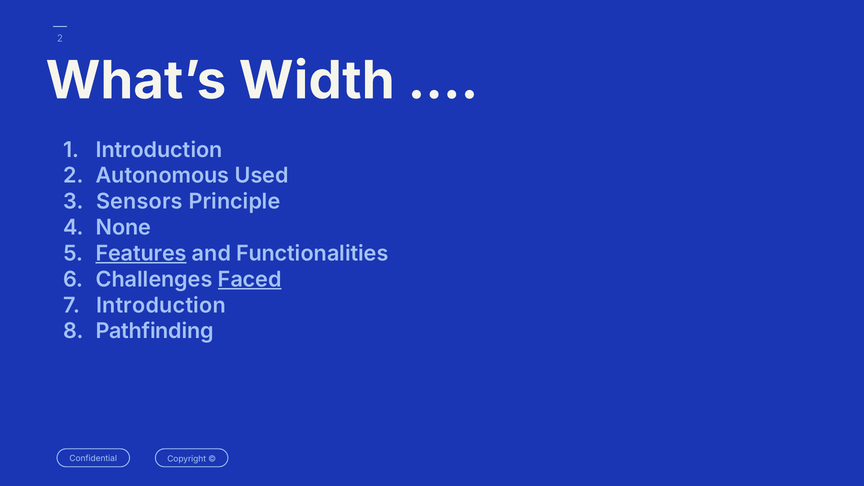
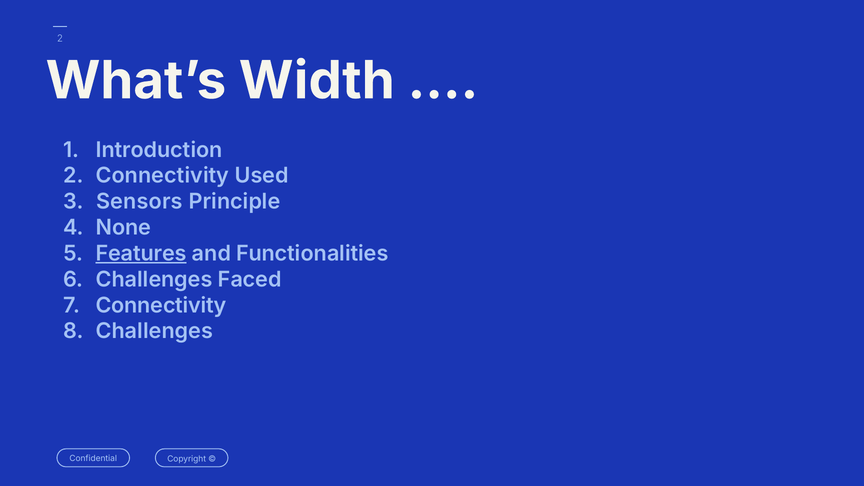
Autonomous at (162, 176): Autonomous -> Connectivity
Faced underline: present -> none
Introduction at (161, 305): Introduction -> Connectivity
Pathfinding at (155, 331): Pathfinding -> Challenges
